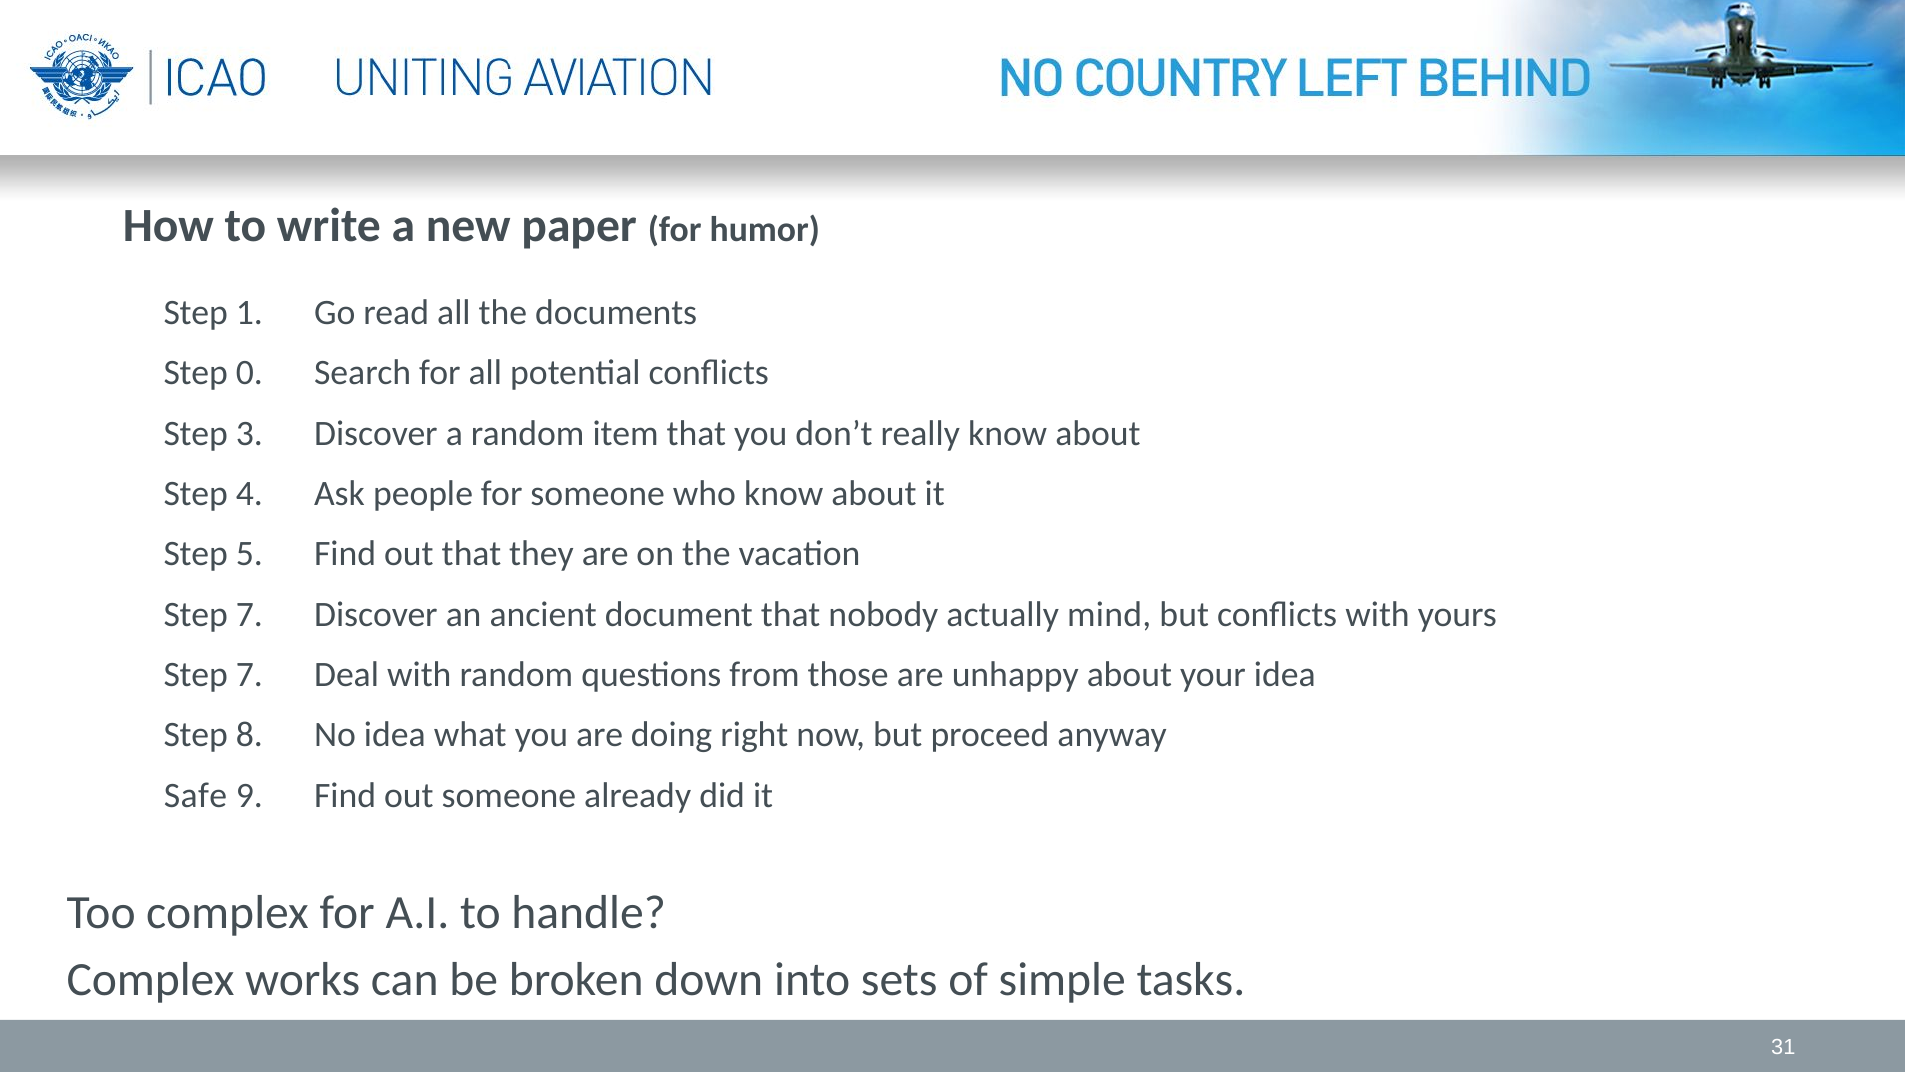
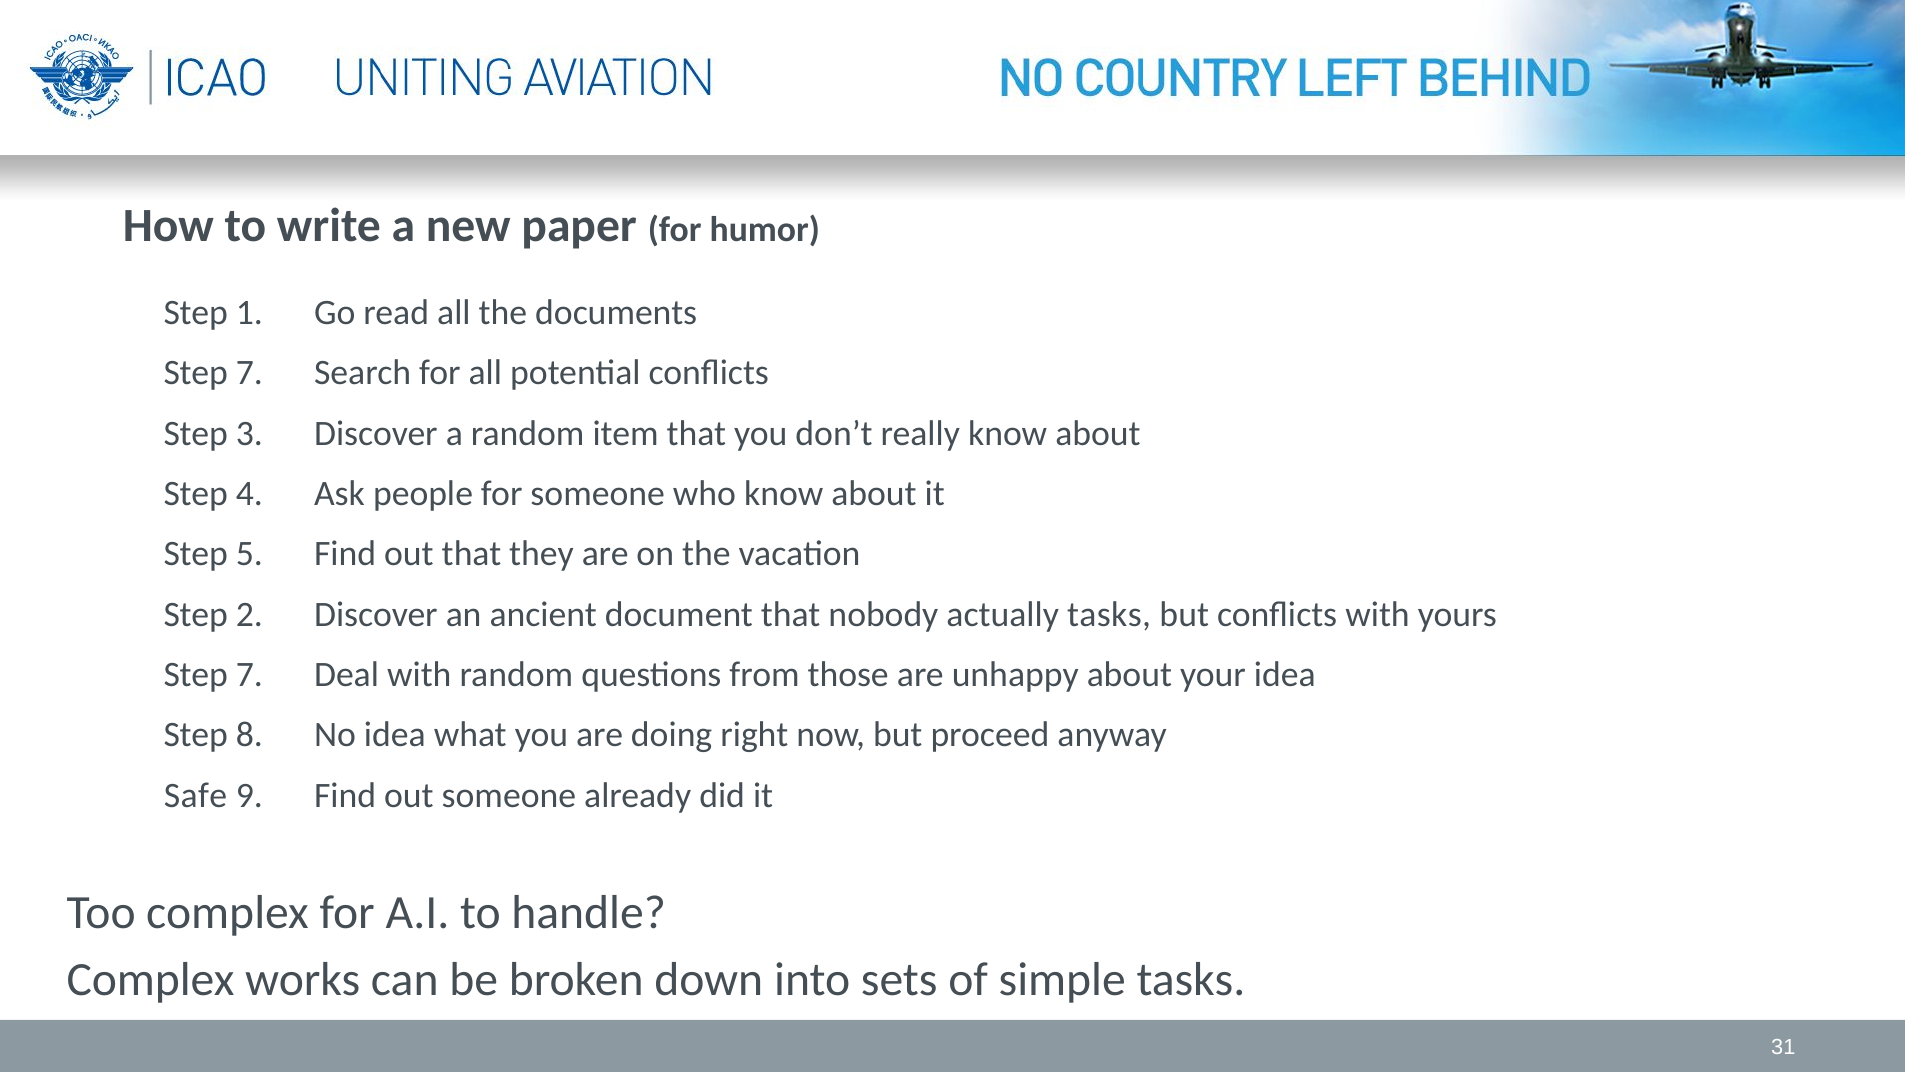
0 at (249, 373): 0 -> 7
7 at (249, 614): 7 -> 2
actually mind: mind -> tasks
